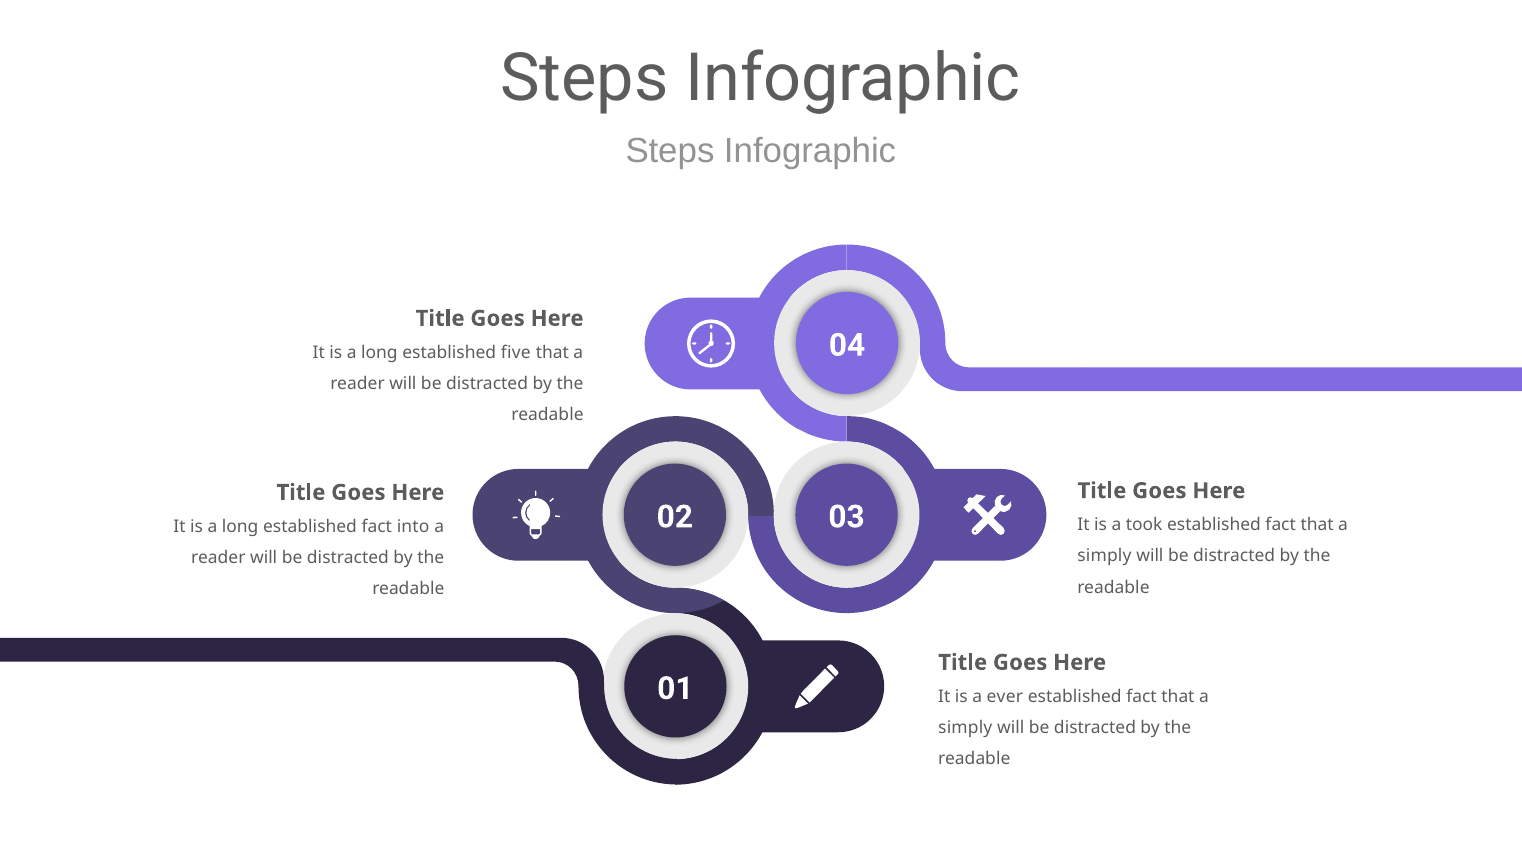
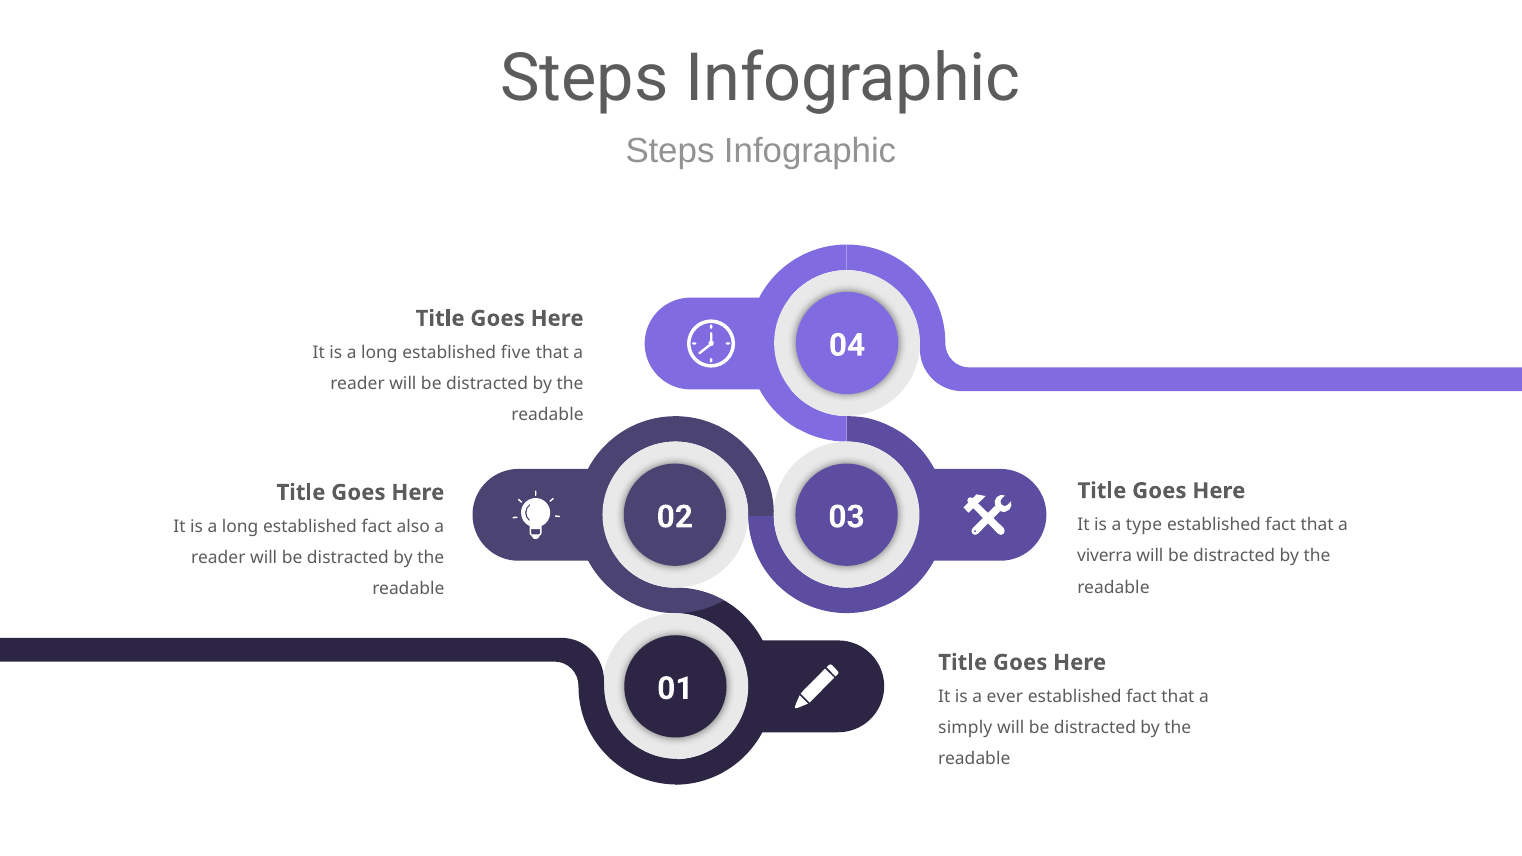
took: took -> type
into: into -> also
simply at (1104, 556): simply -> viverra
